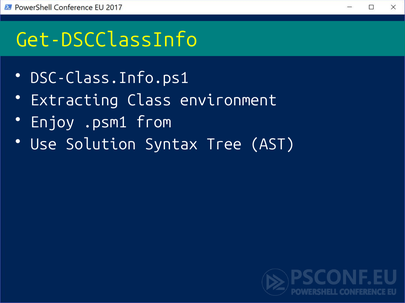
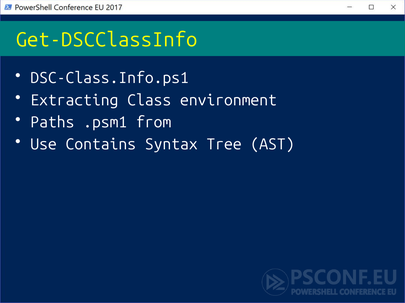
Enjoy: Enjoy -> Paths
Solution: Solution -> Contains
